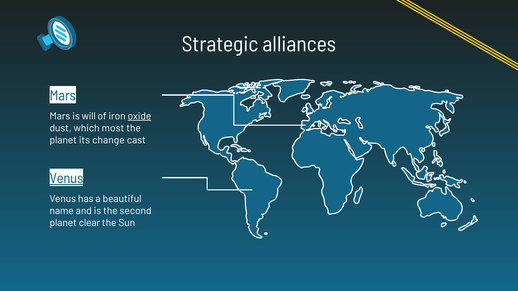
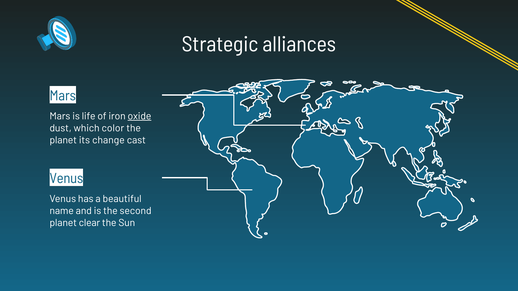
will: will -> life
most: most -> color
Venus at (66, 179) underline: present -> none
